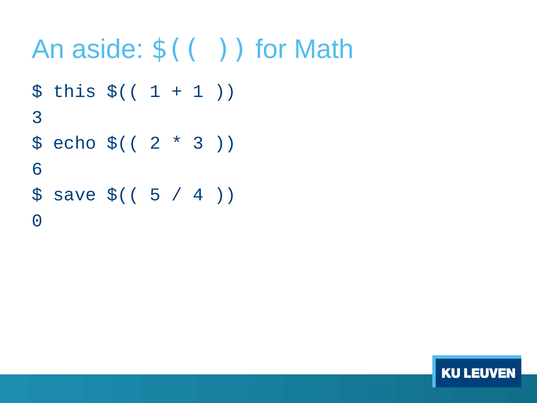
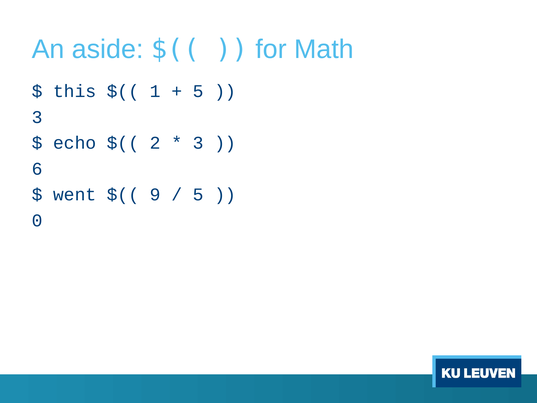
1 at (198, 91): 1 -> 5
save: save -> went
5: 5 -> 9
4 at (198, 195): 4 -> 5
